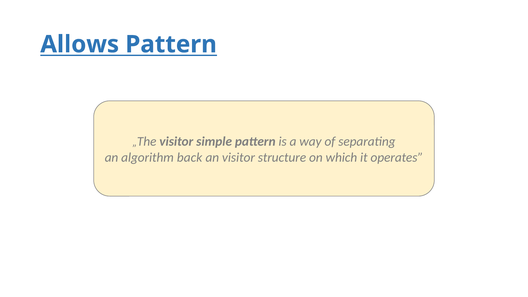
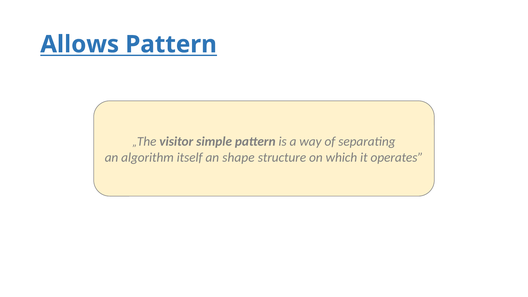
back: back -> itself
an visitor: visitor -> shape
